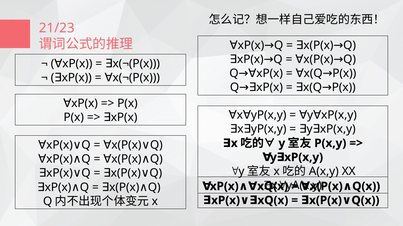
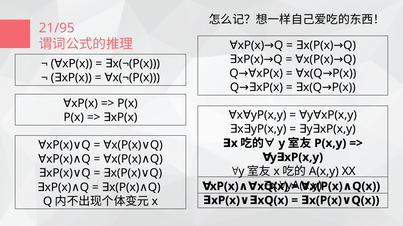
21/23: 21/23 -> 21/95
